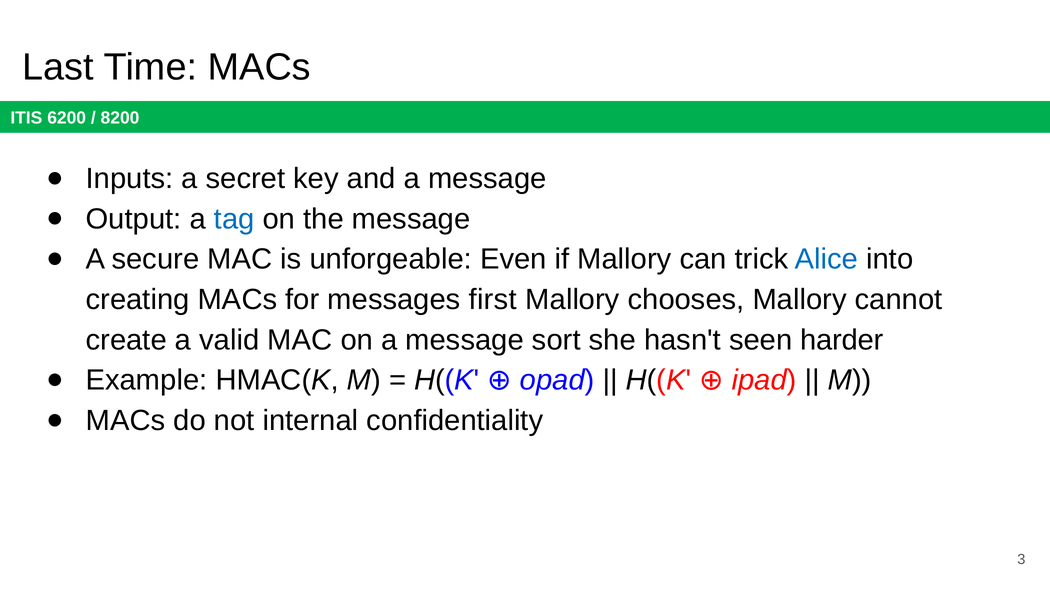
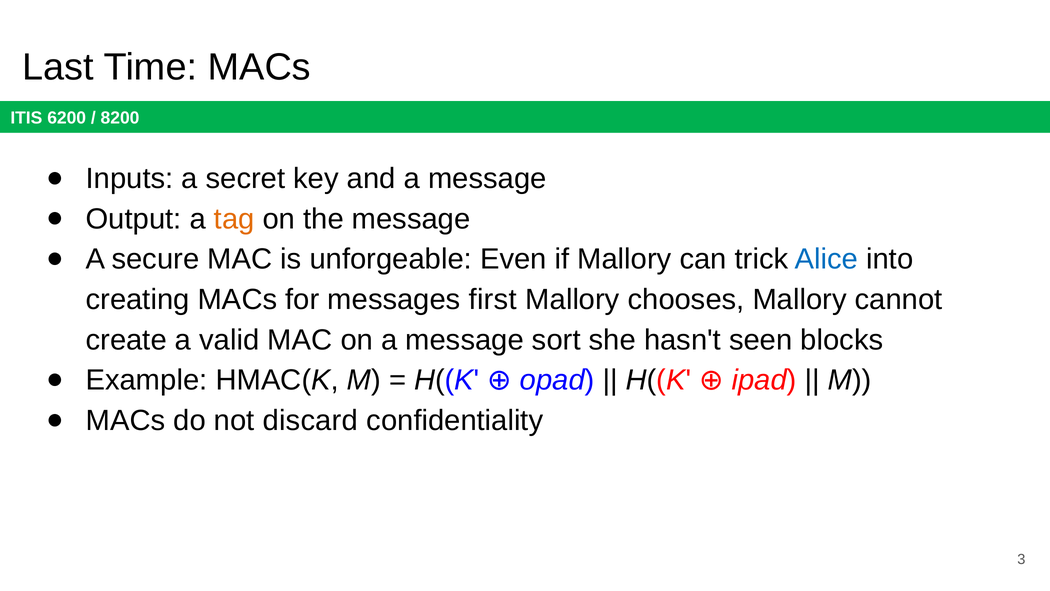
tag colour: blue -> orange
harder: harder -> blocks
internal: internal -> discard
